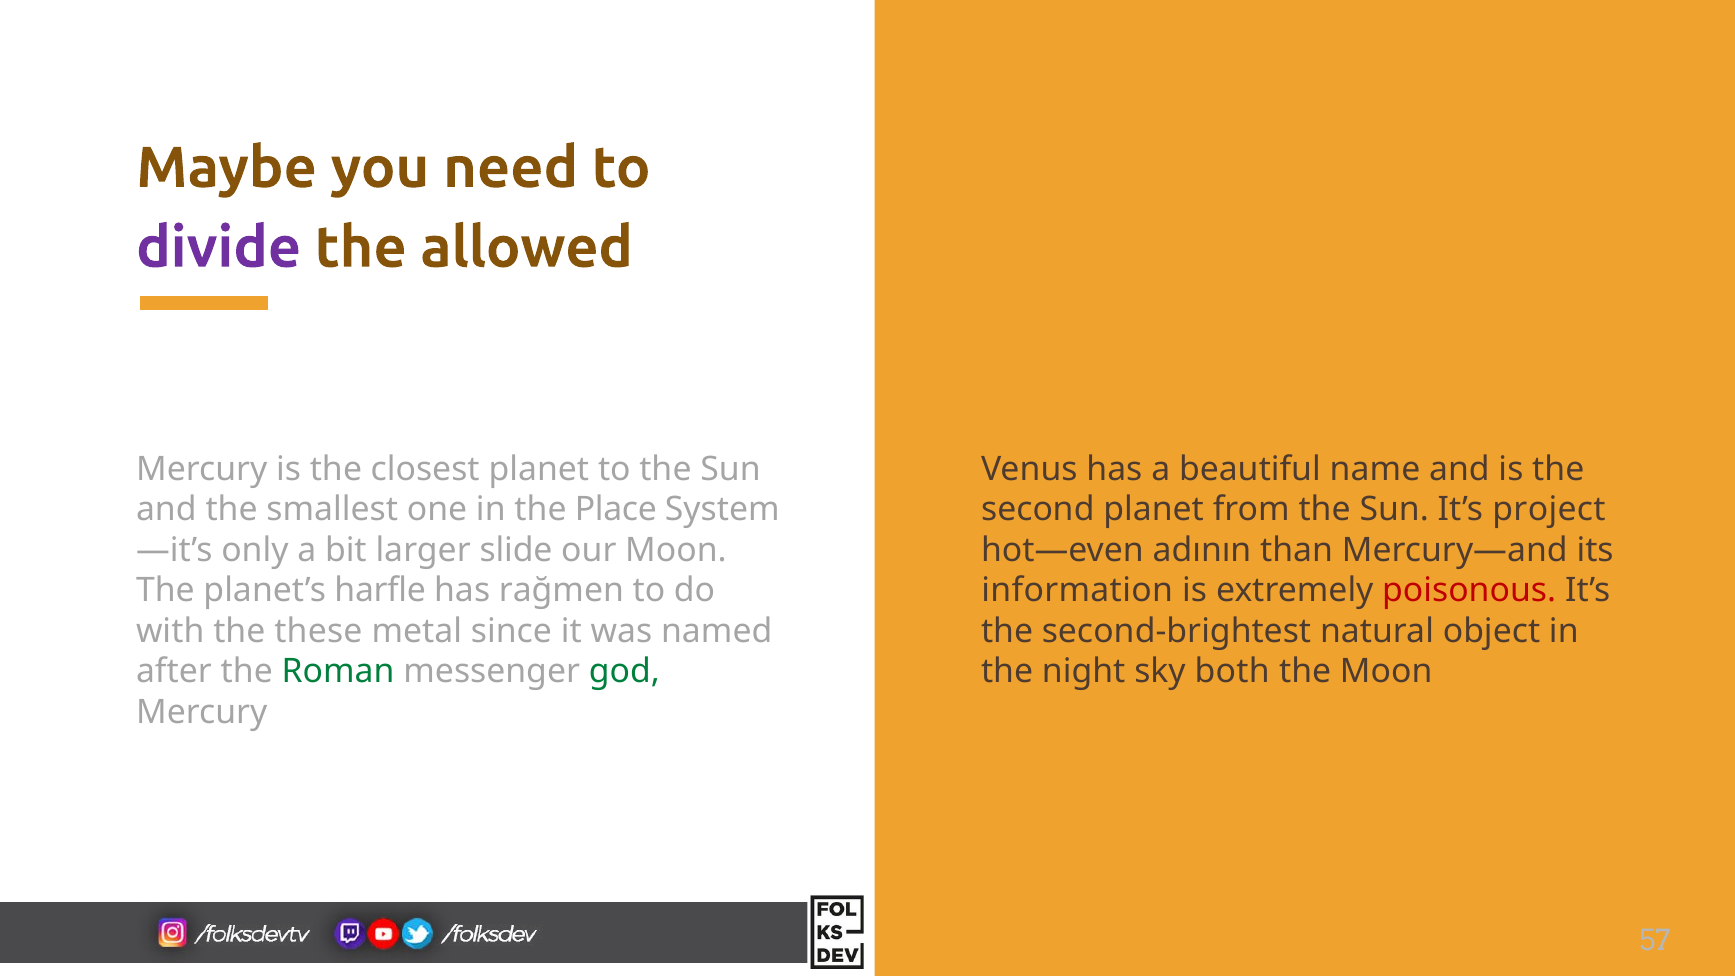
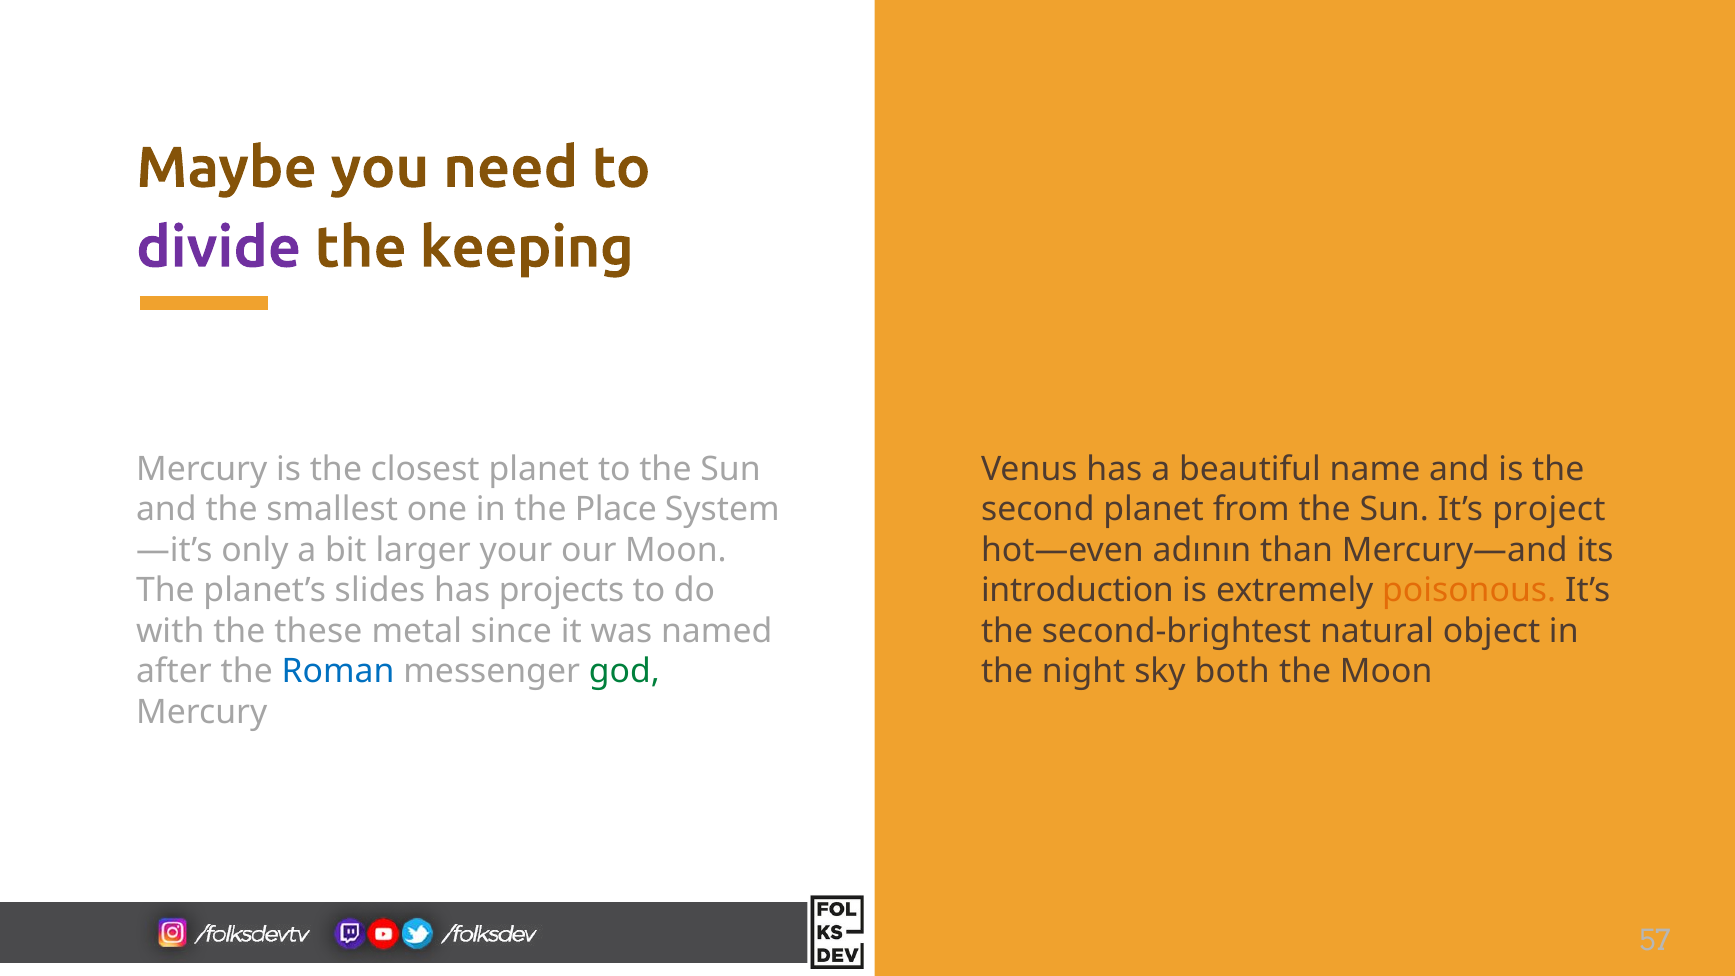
allowed: allowed -> keeping
slide: slide -> your
harfle: harfle -> slides
rağmen: rağmen -> projects
information: information -> introduction
poisonous colour: red -> orange
Roman colour: green -> blue
